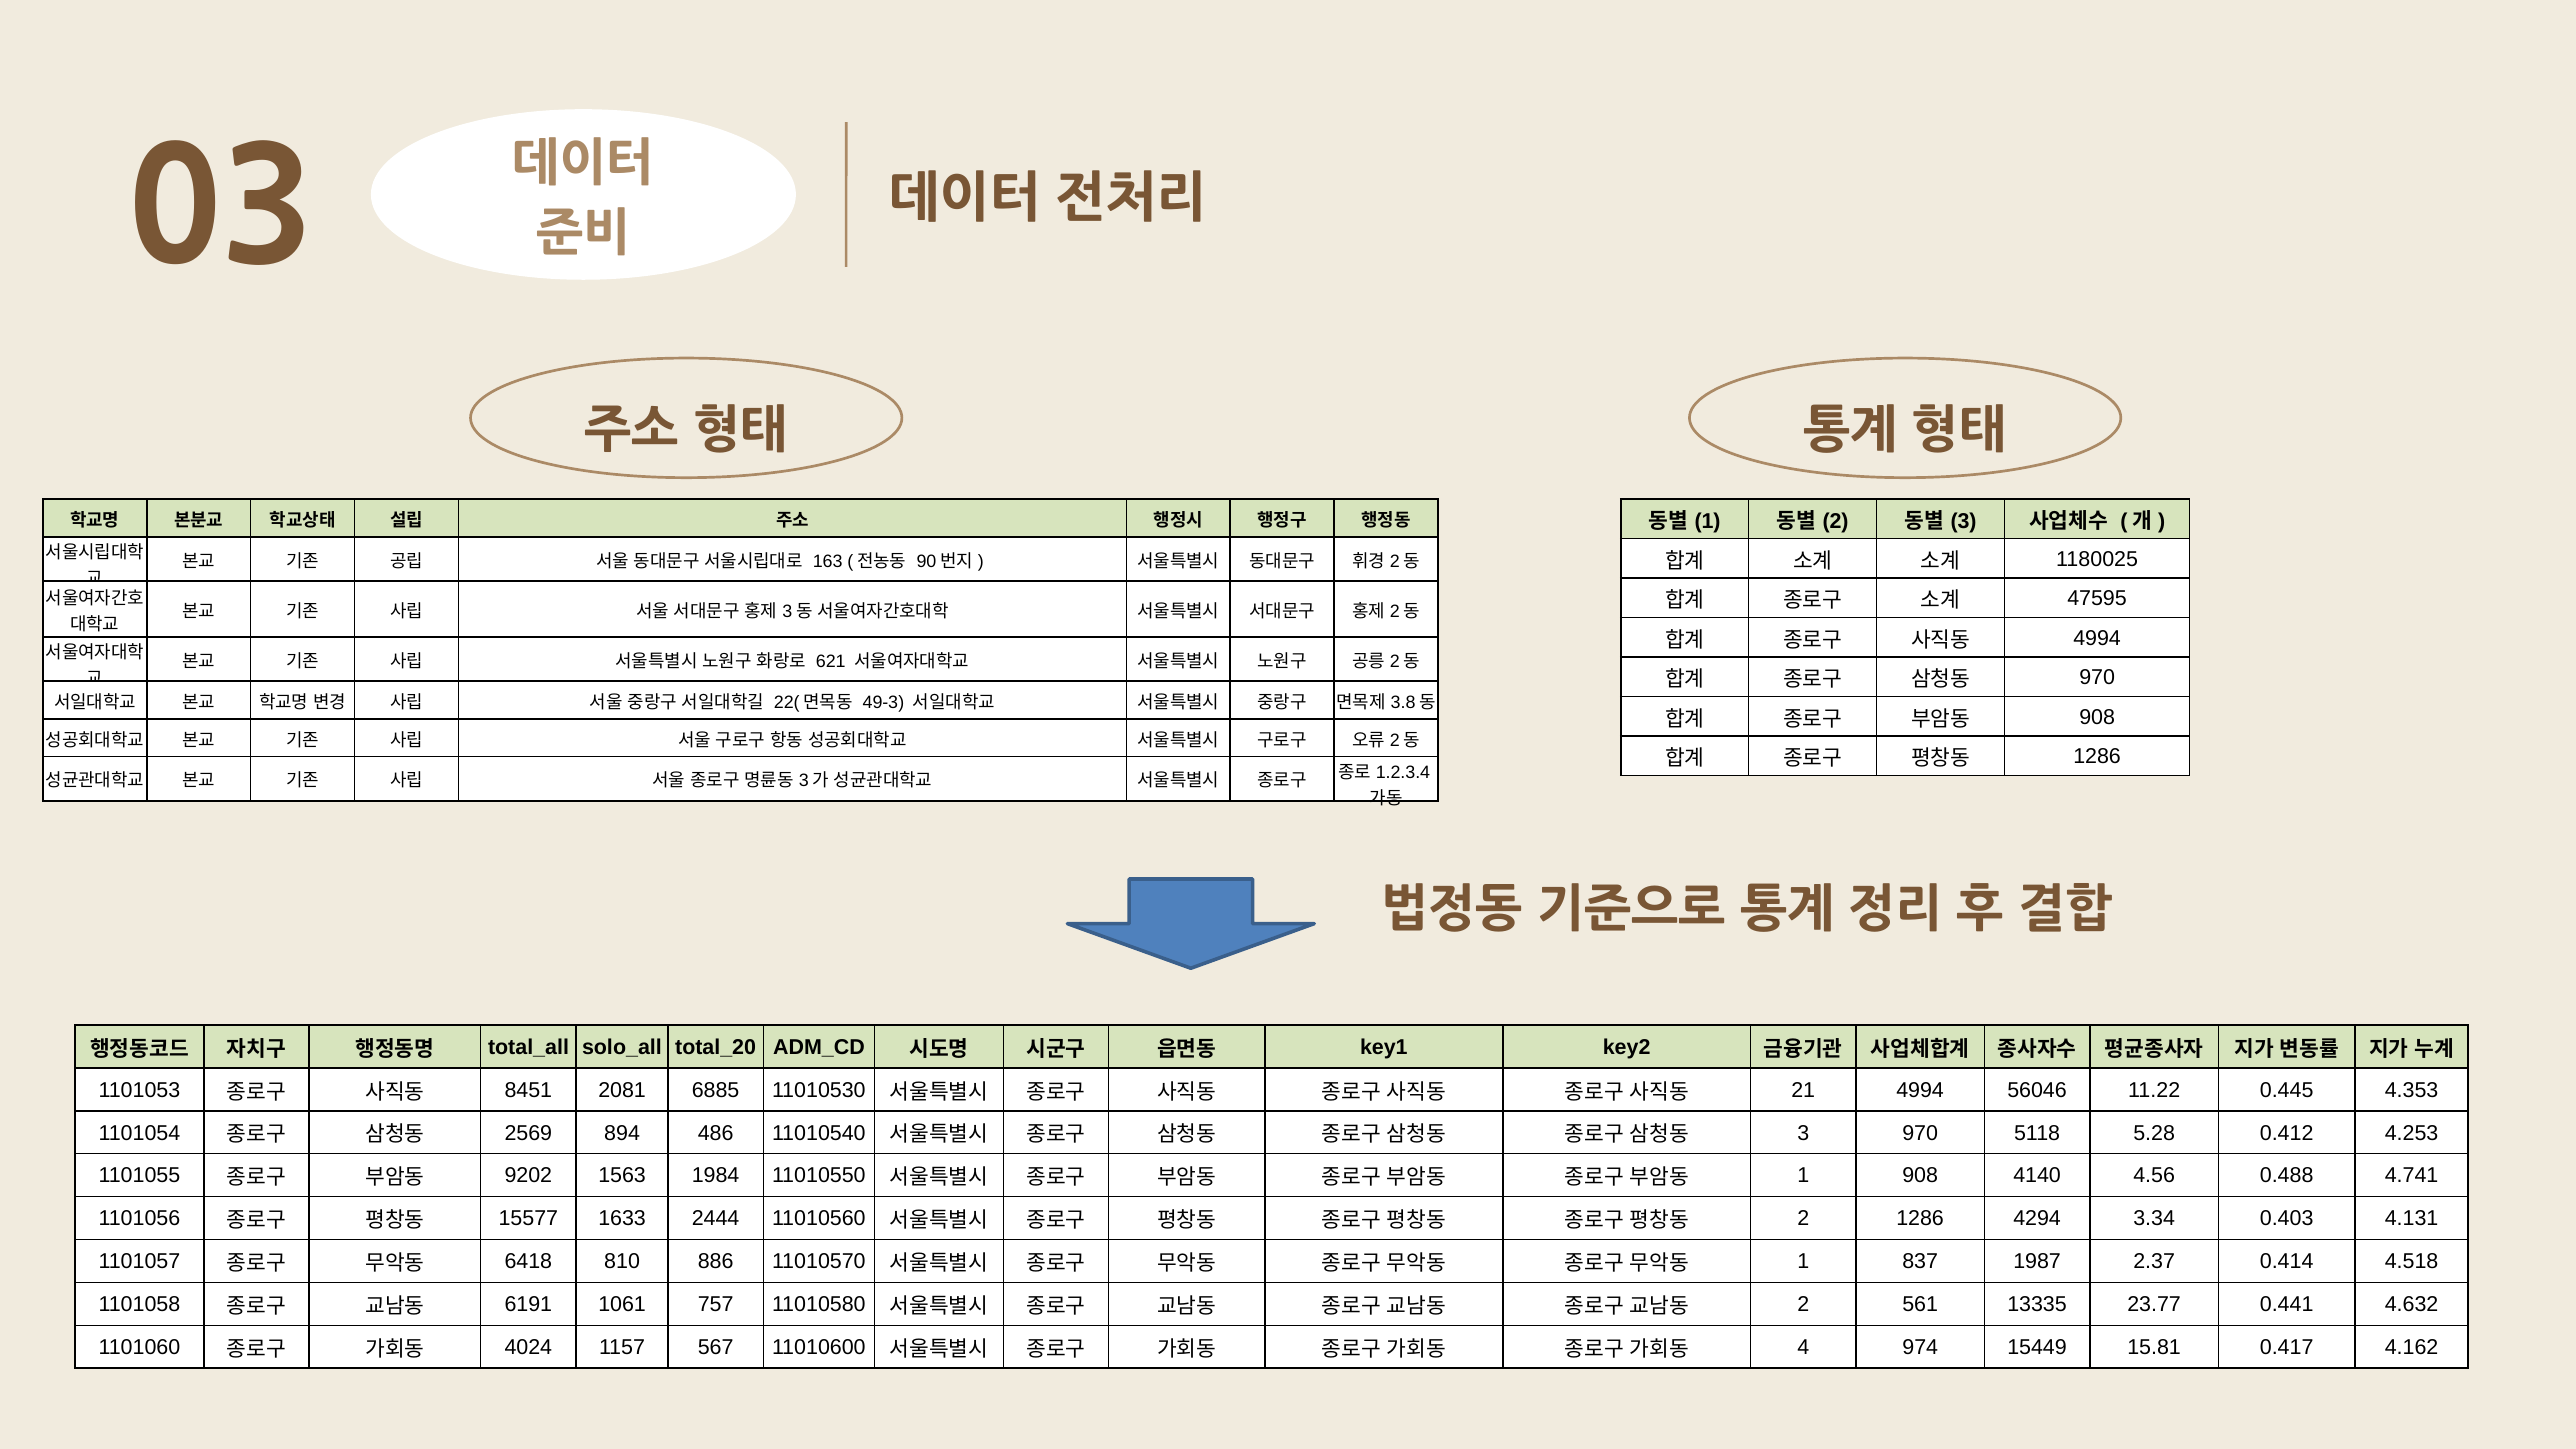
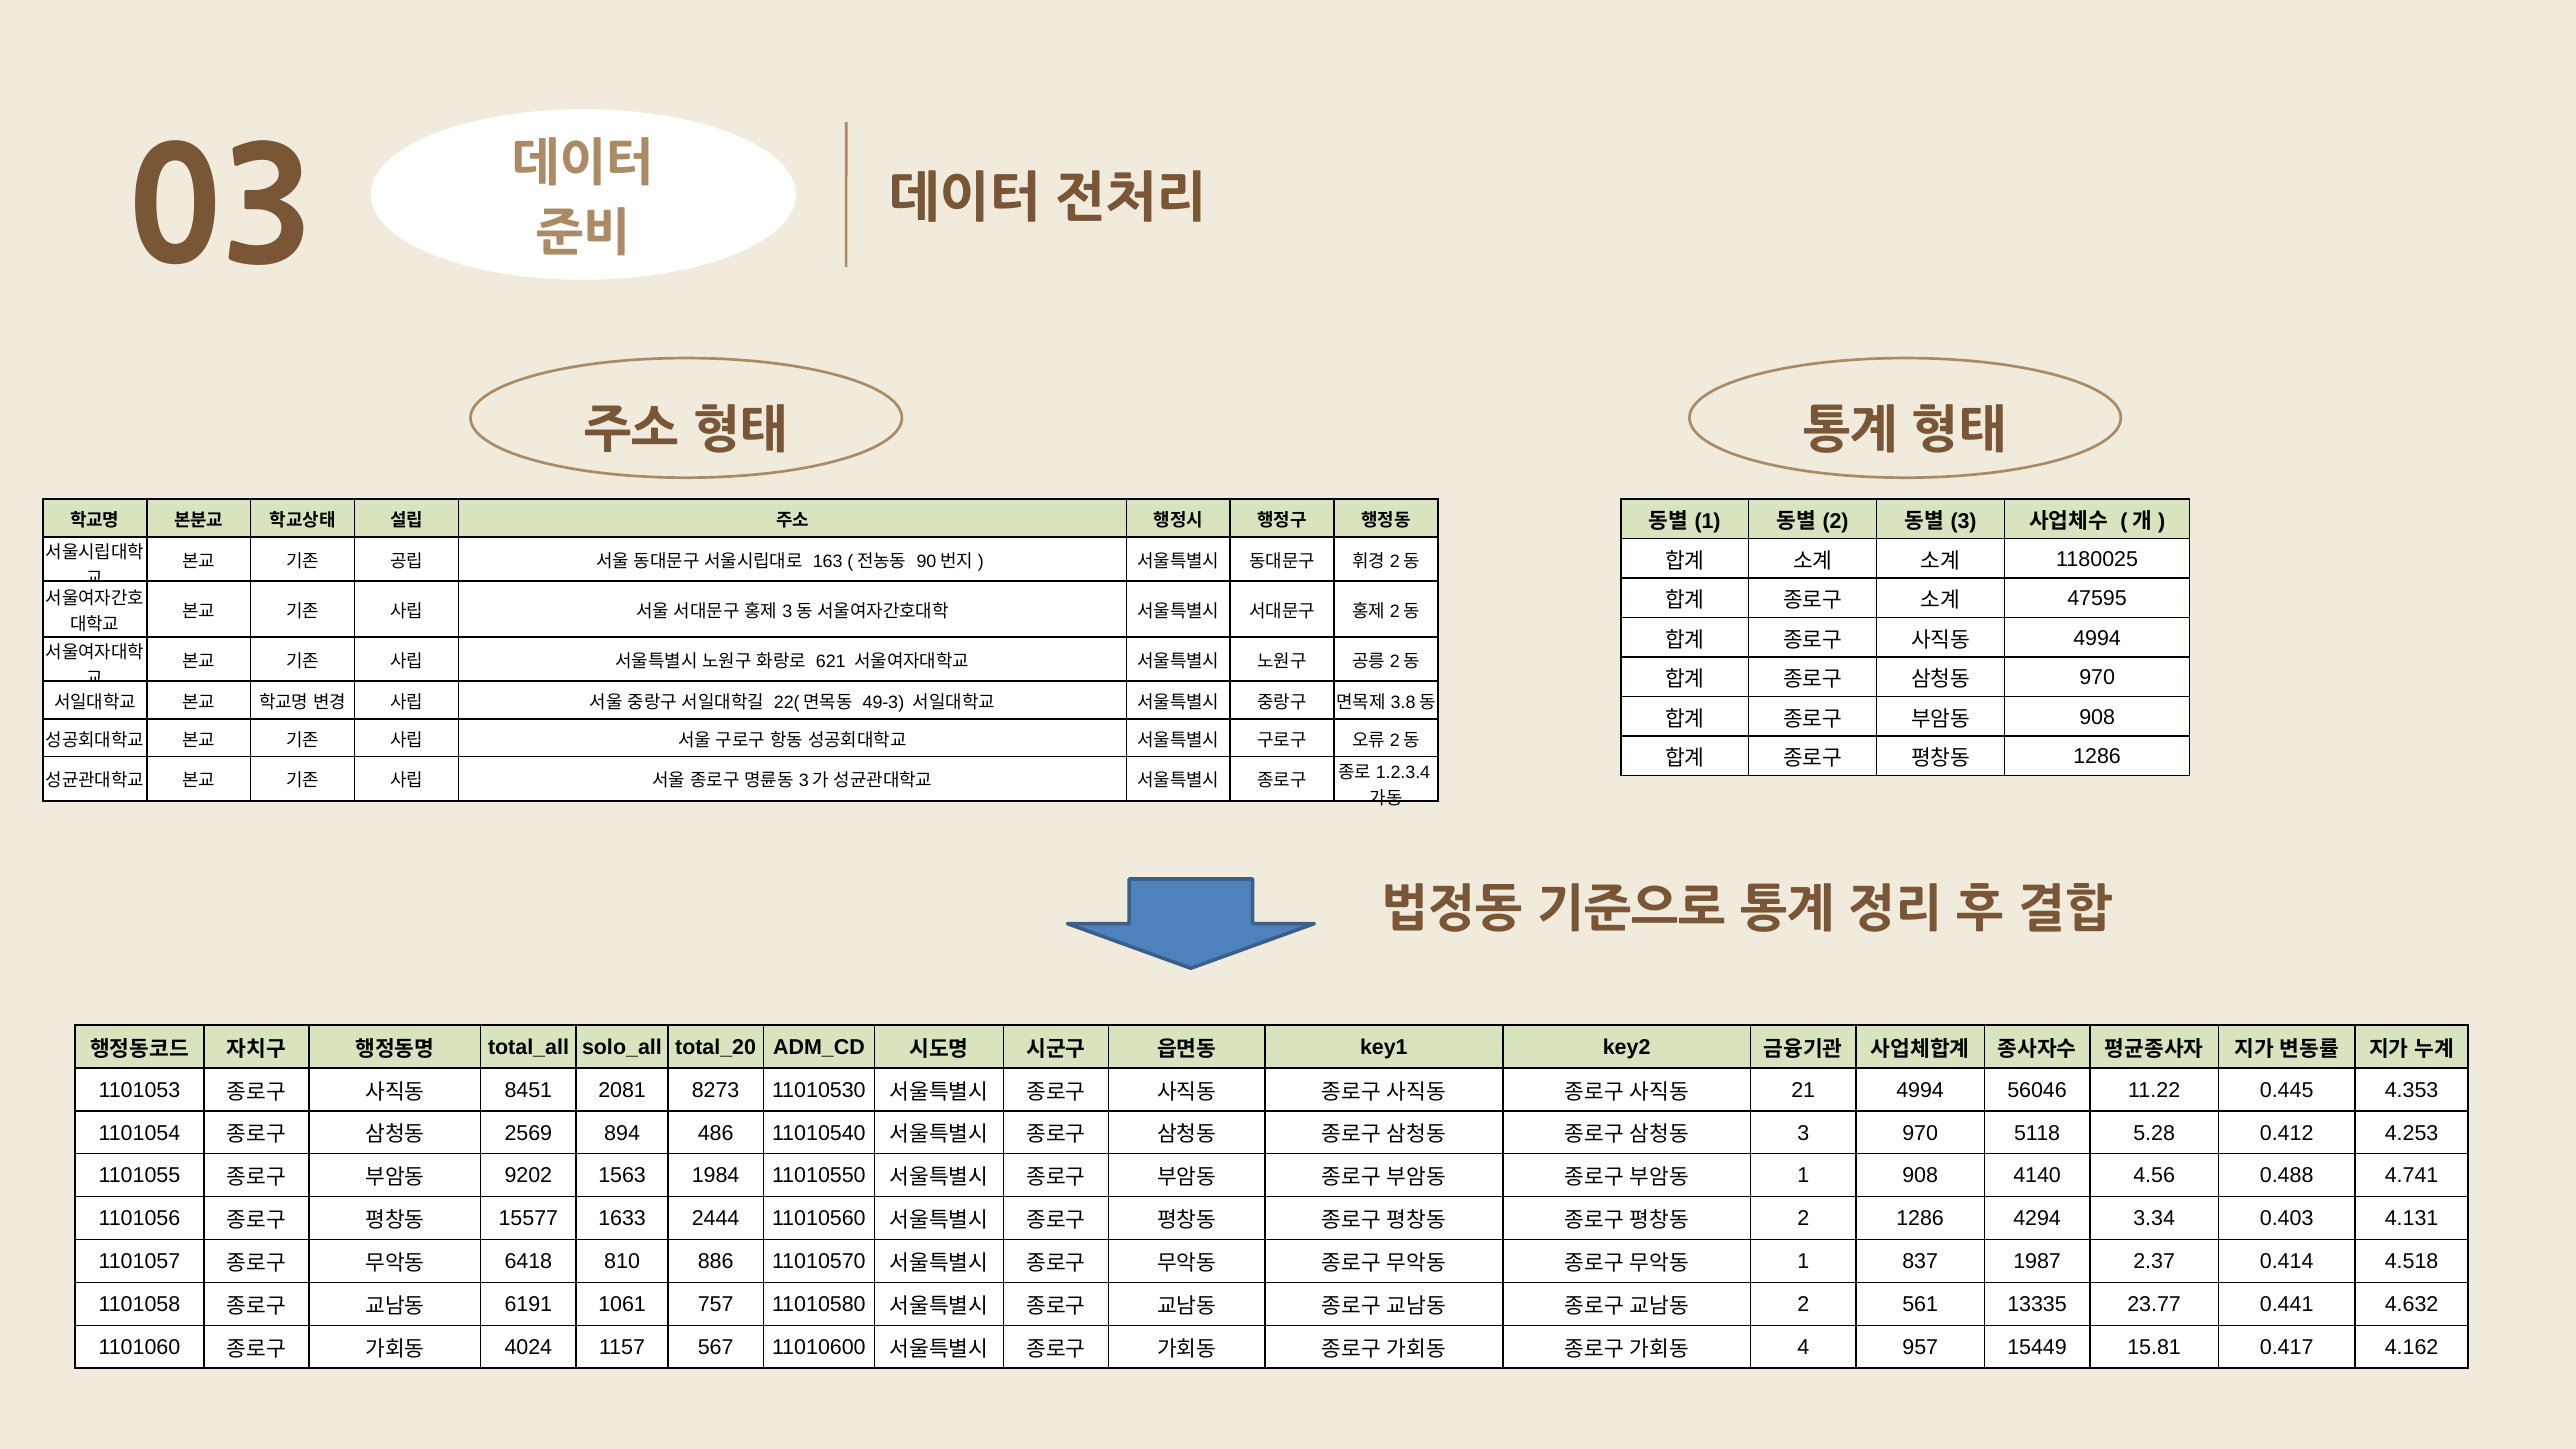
6885: 6885 -> 8273
974: 974 -> 957
